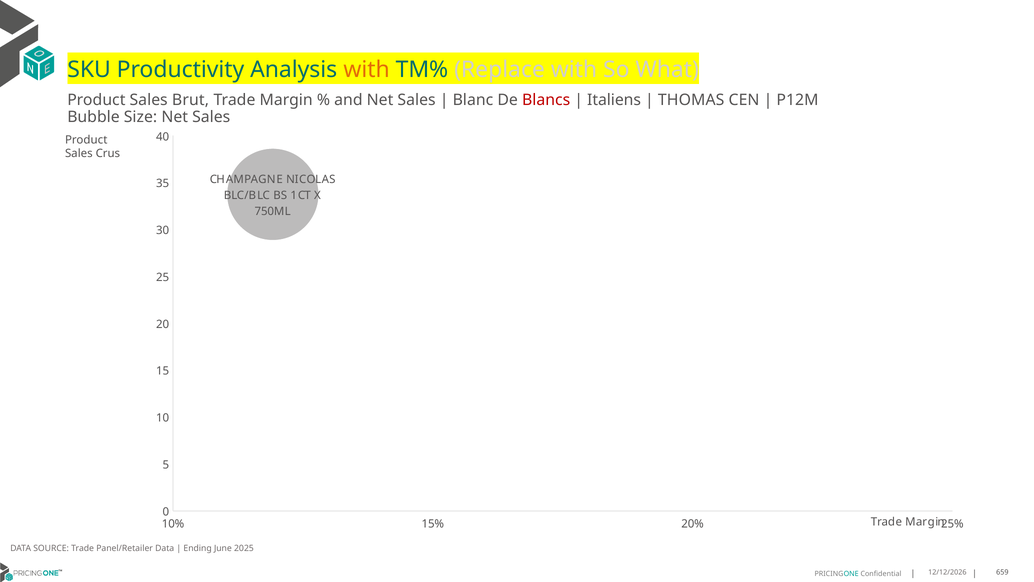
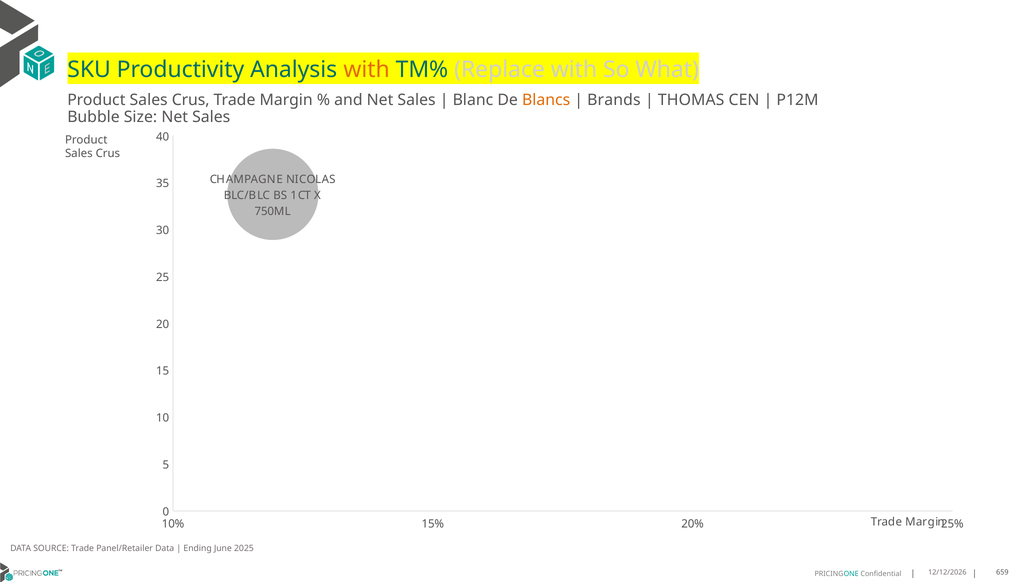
Brut at (191, 100): Brut -> Crus
Blancs colour: red -> orange
Italiens: Italiens -> Brands
